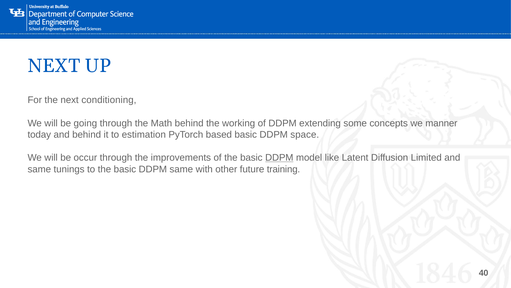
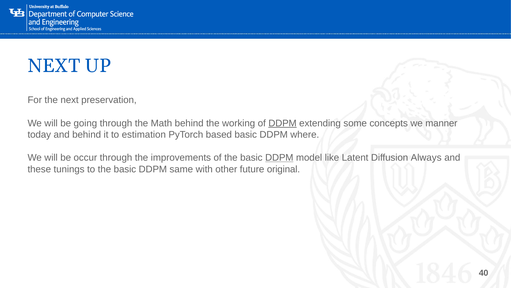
conditioning: conditioning -> preservation
DDPM at (283, 123) underline: none -> present
space: space -> where
Limited: Limited -> Always
same at (39, 169): same -> these
training: training -> original
